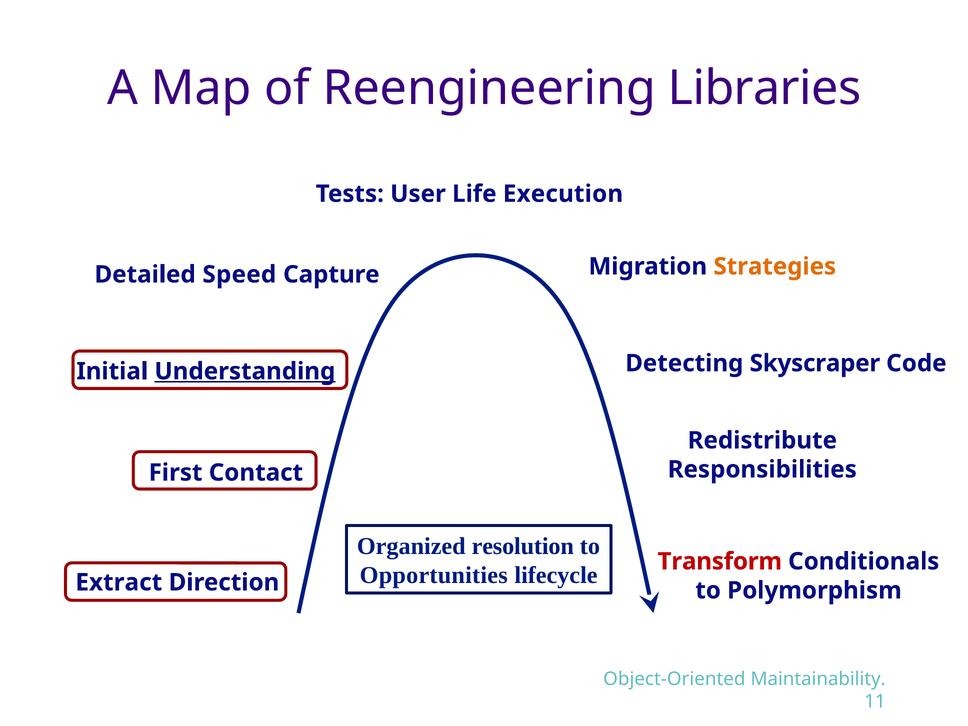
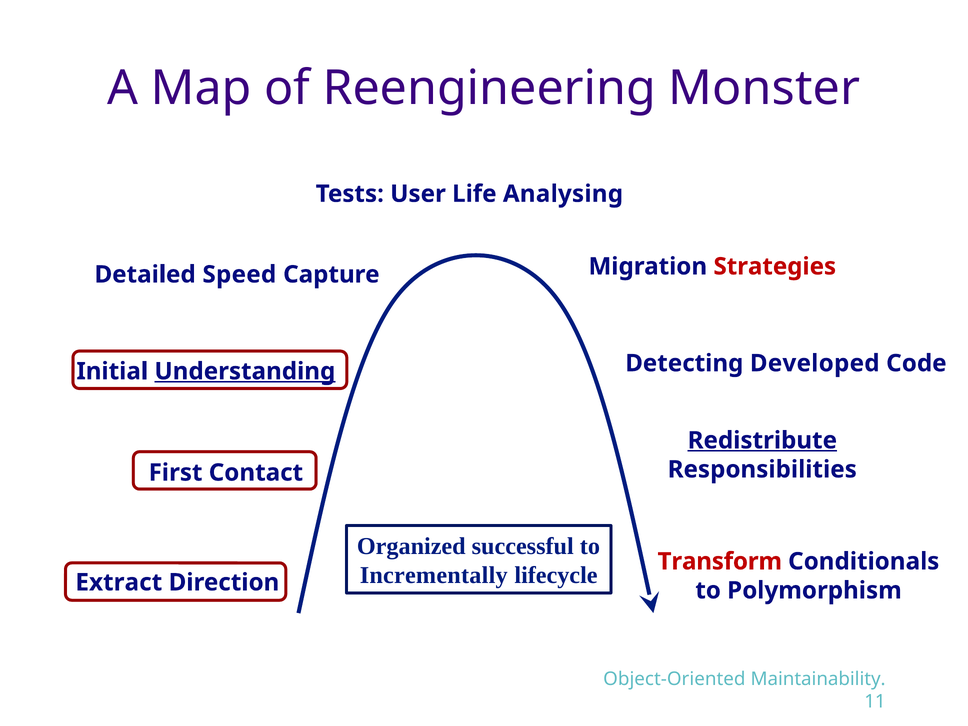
Libraries: Libraries -> Monster
Execution: Execution -> Analysing
Strategies colour: orange -> red
Skyscraper: Skyscraper -> Developed
Redistribute underline: none -> present
resolution: resolution -> successful
Opportunities: Opportunities -> Incrementally
